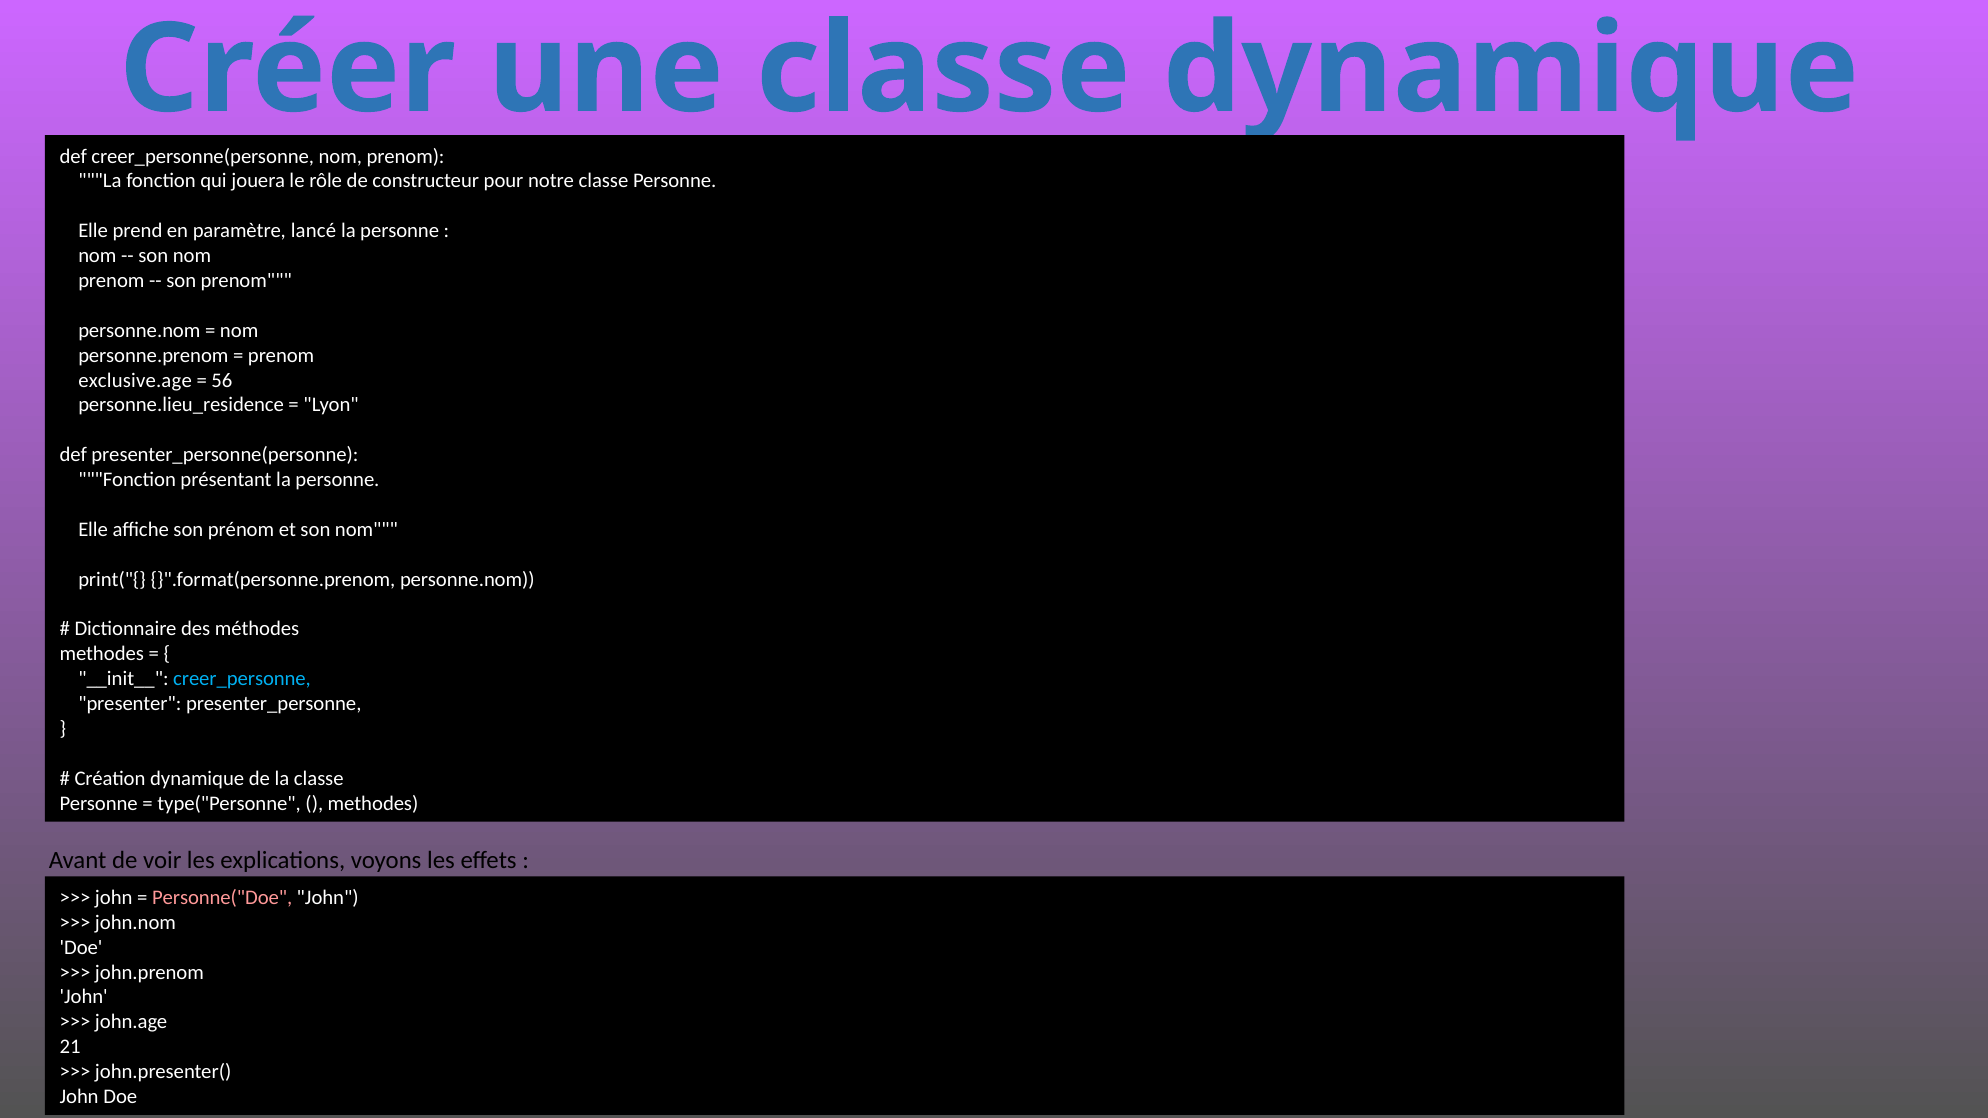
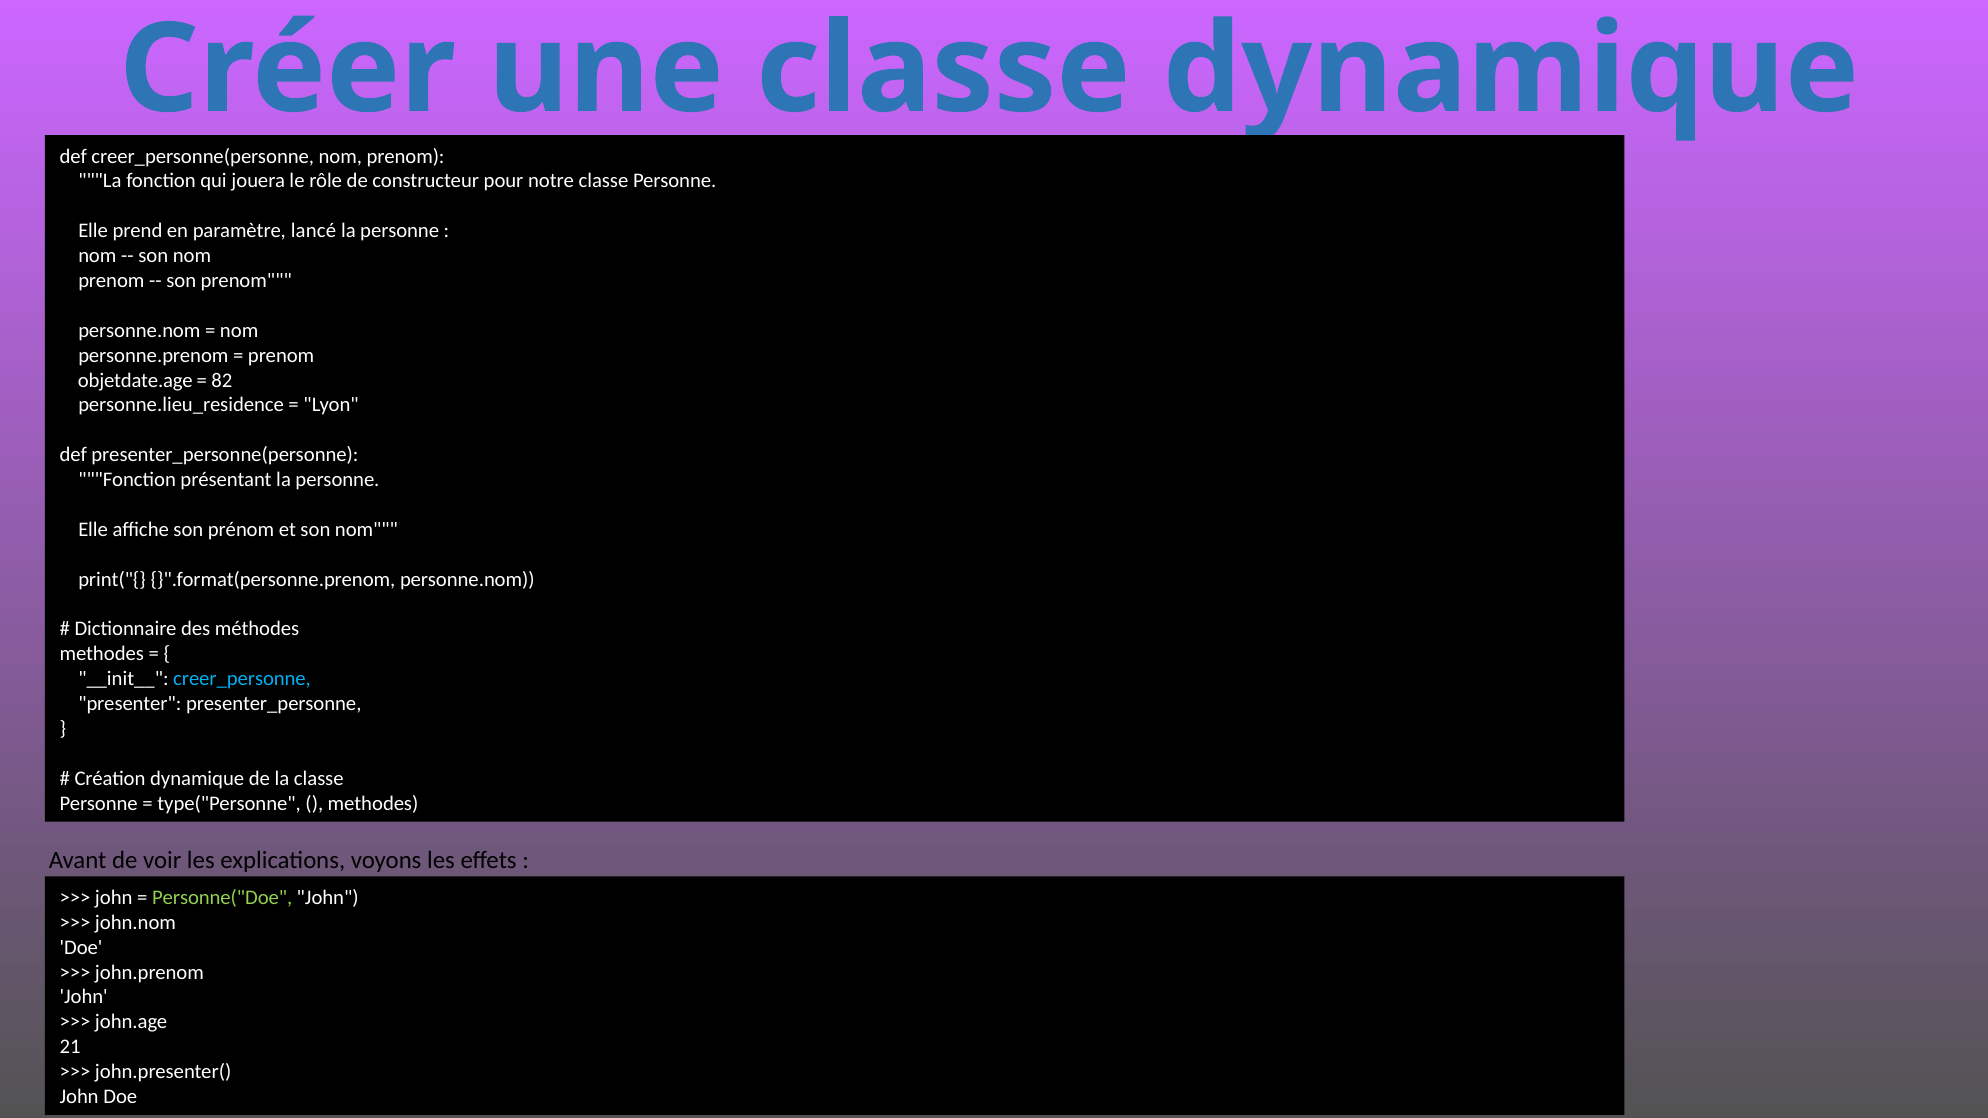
exclusive.age: exclusive.age -> objetdate.age
56: 56 -> 82
Personne("Doe colour: pink -> light green
